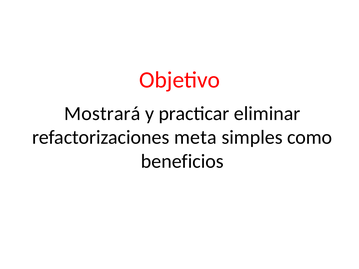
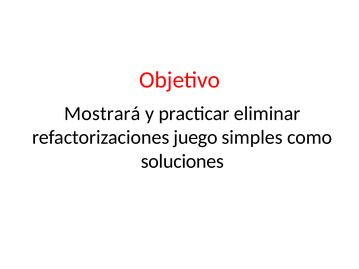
meta: meta -> juego
beneficios: beneficios -> soluciones
